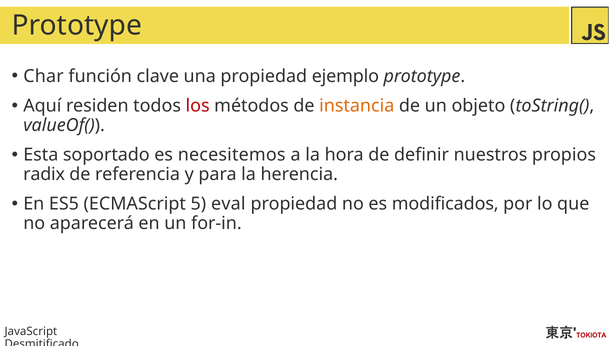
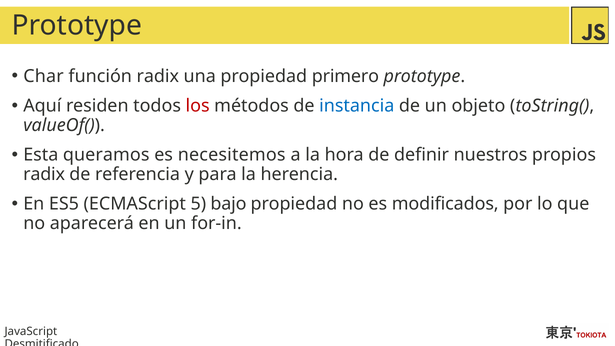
función clave: clave -> radix
ejemplo: ejemplo -> primero
instancia colour: orange -> blue
soportado: soportado -> queramos
eval: eval -> bajo
